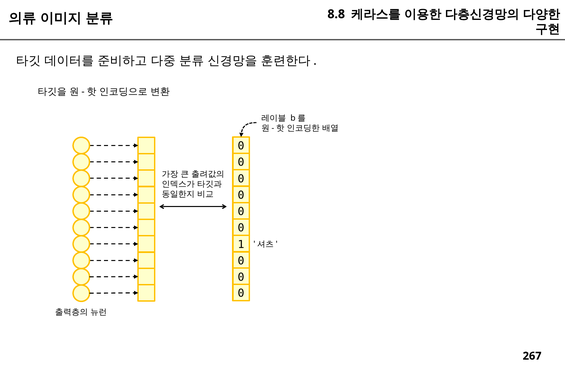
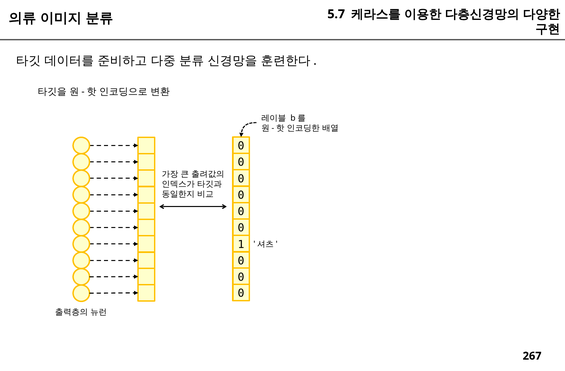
8.8: 8.8 -> 5.7
